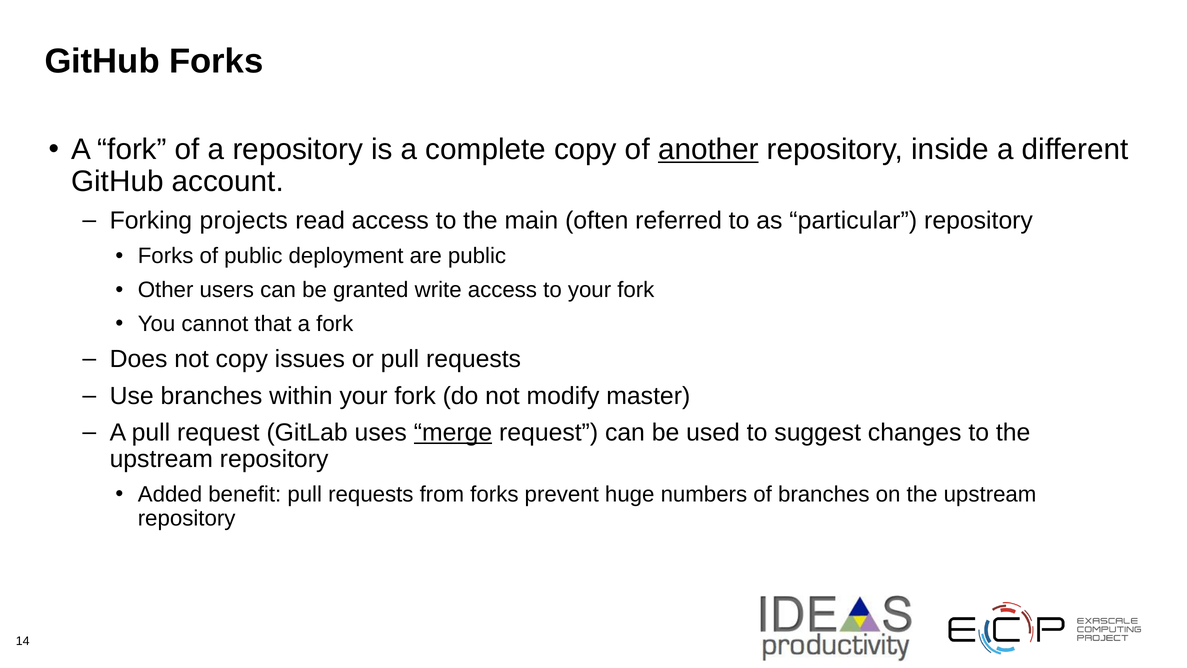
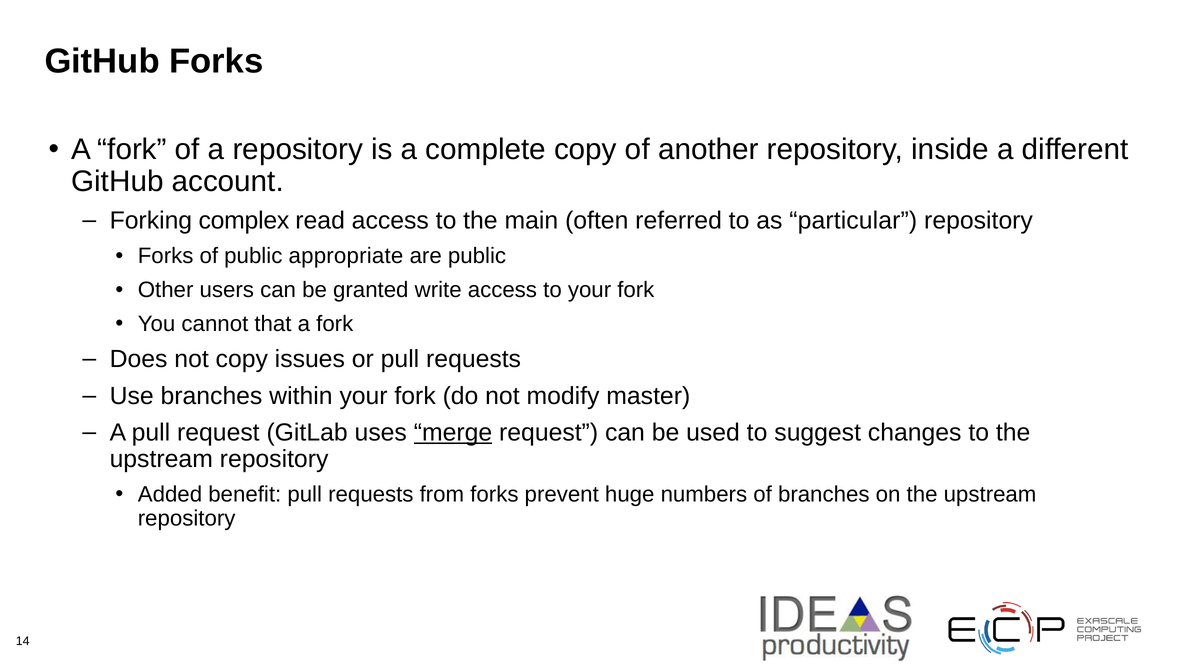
another underline: present -> none
projects: projects -> complex
deployment: deployment -> appropriate
